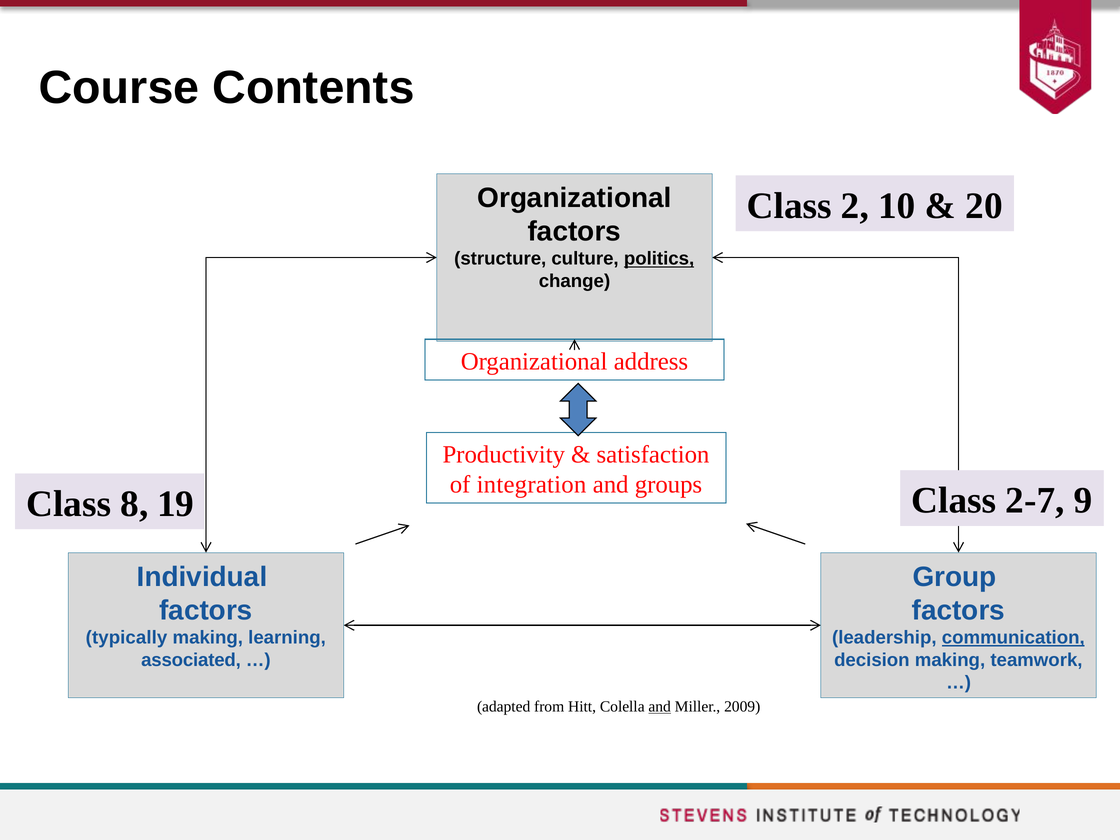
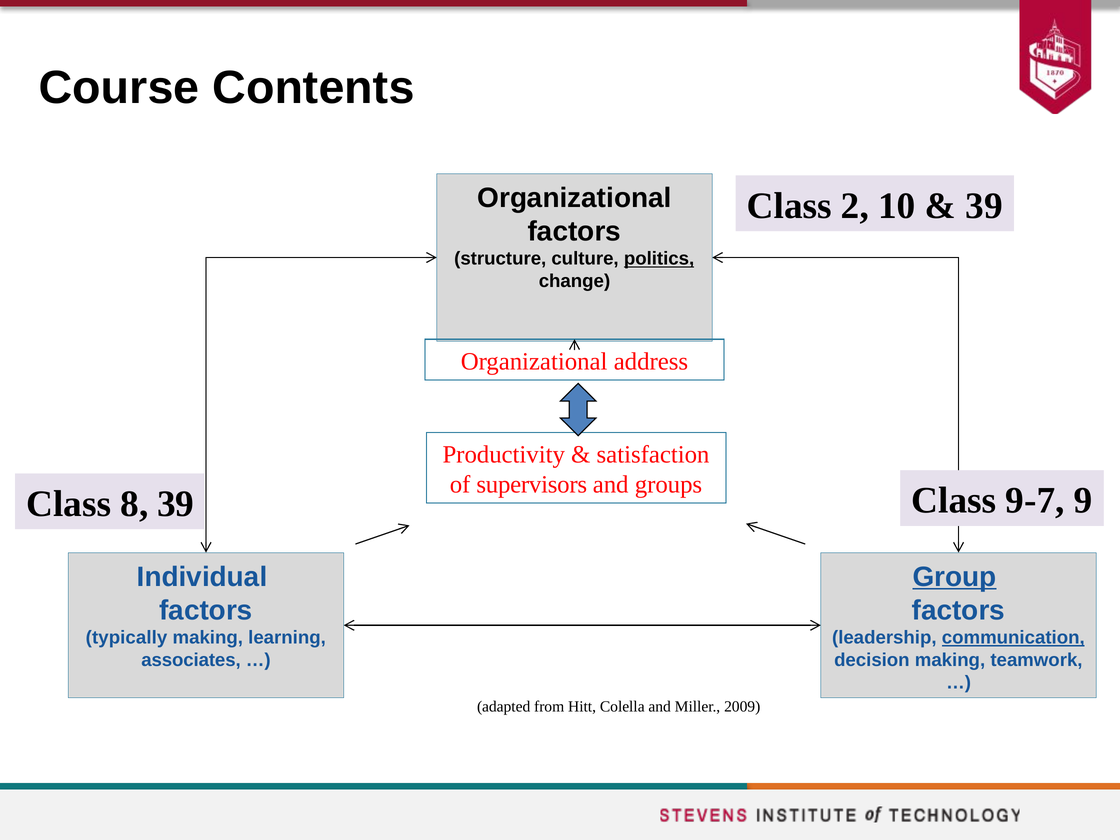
20 at (984, 206): 20 -> 39
integration: integration -> supervisors
2-7: 2-7 -> 9-7
8 19: 19 -> 39
Group underline: none -> present
associated: associated -> associates
and at (660, 707) underline: present -> none
